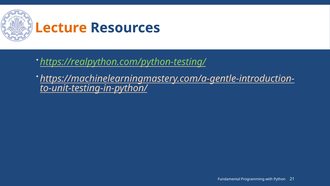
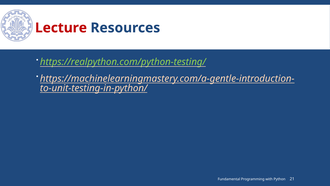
Lecture colour: orange -> red
